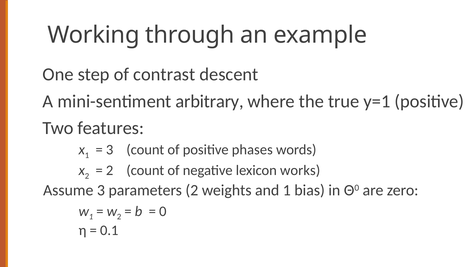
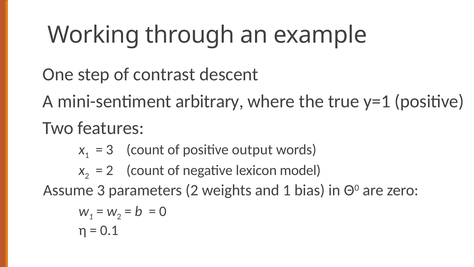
phases: phases -> output
works: works -> model
